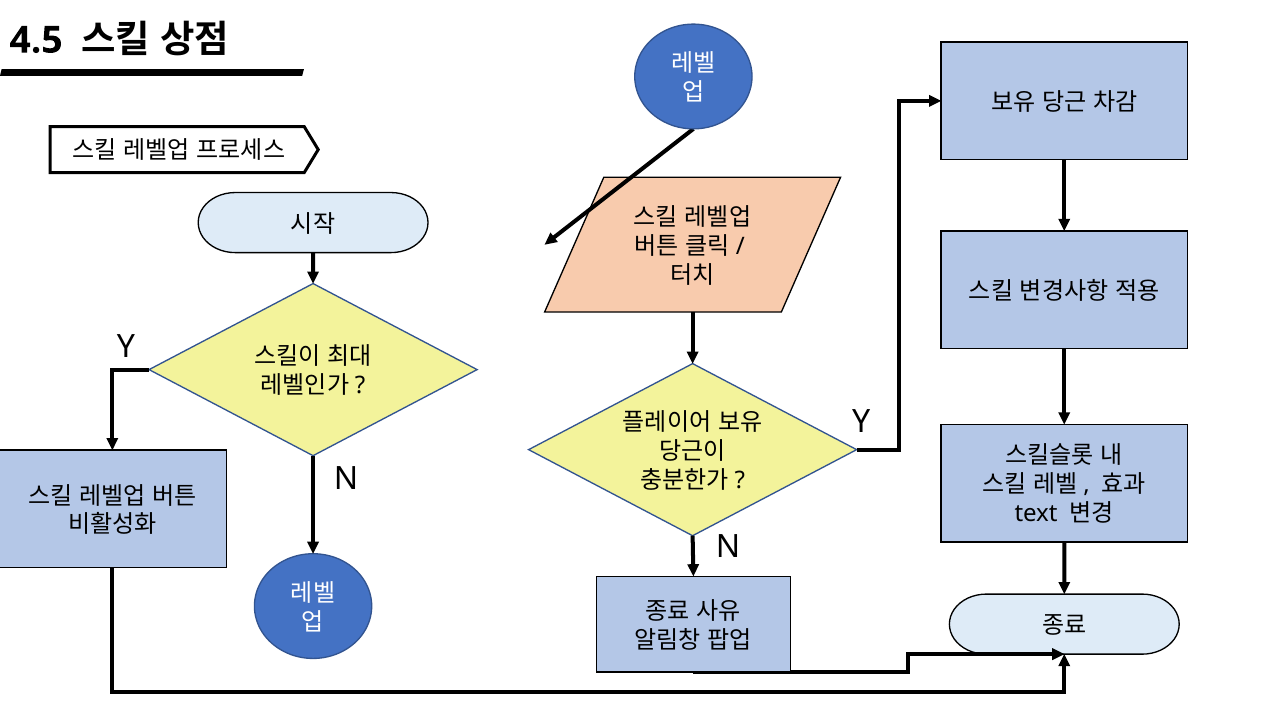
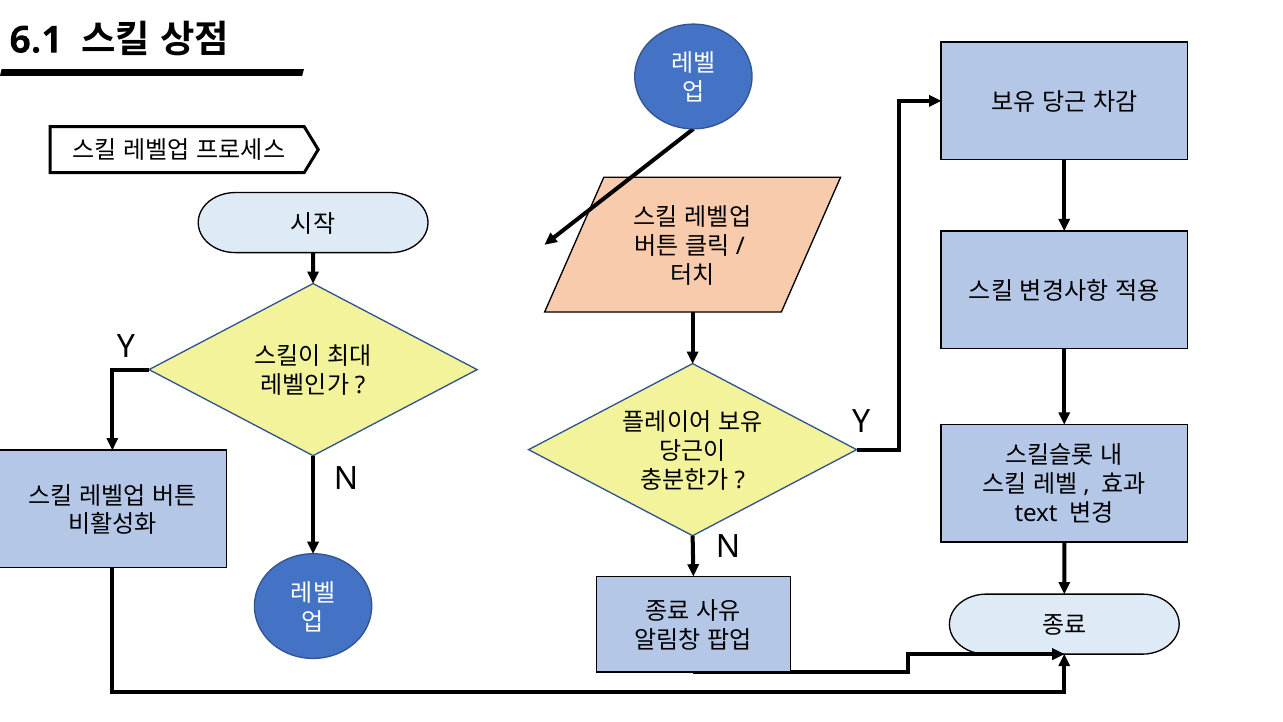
4.5: 4.5 -> 6.1
